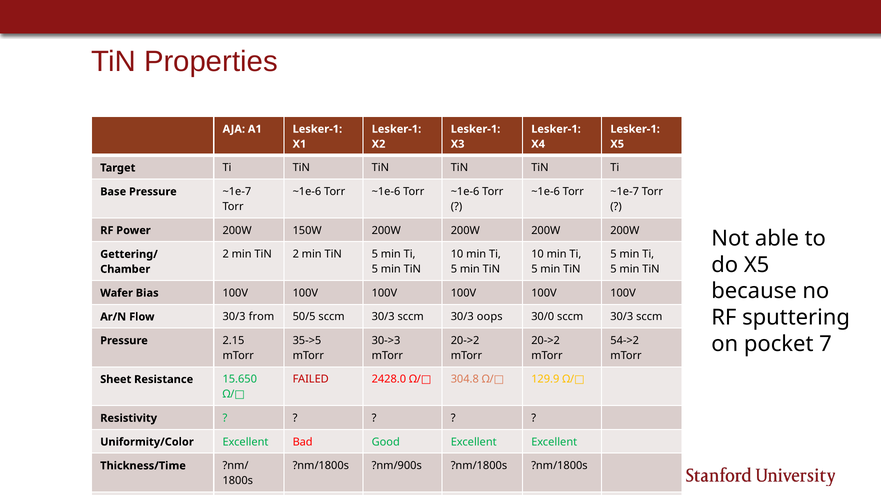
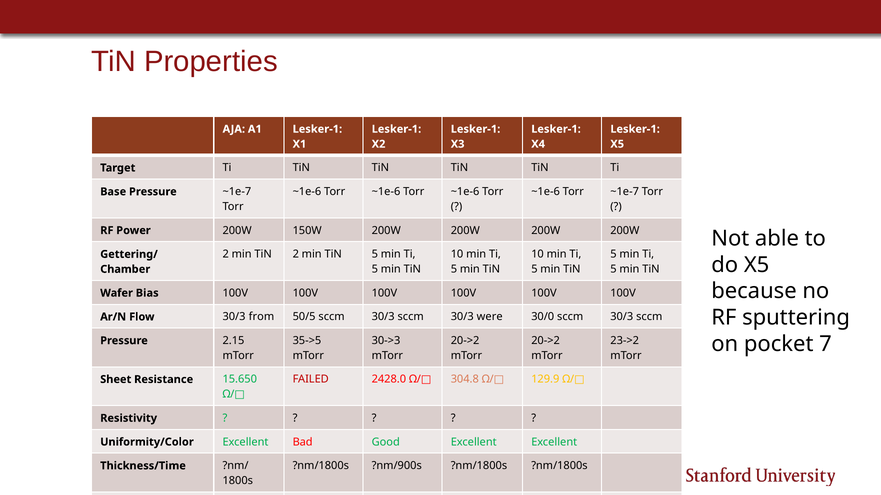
oops: oops -> were
54->2: 54->2 -> 23->2
